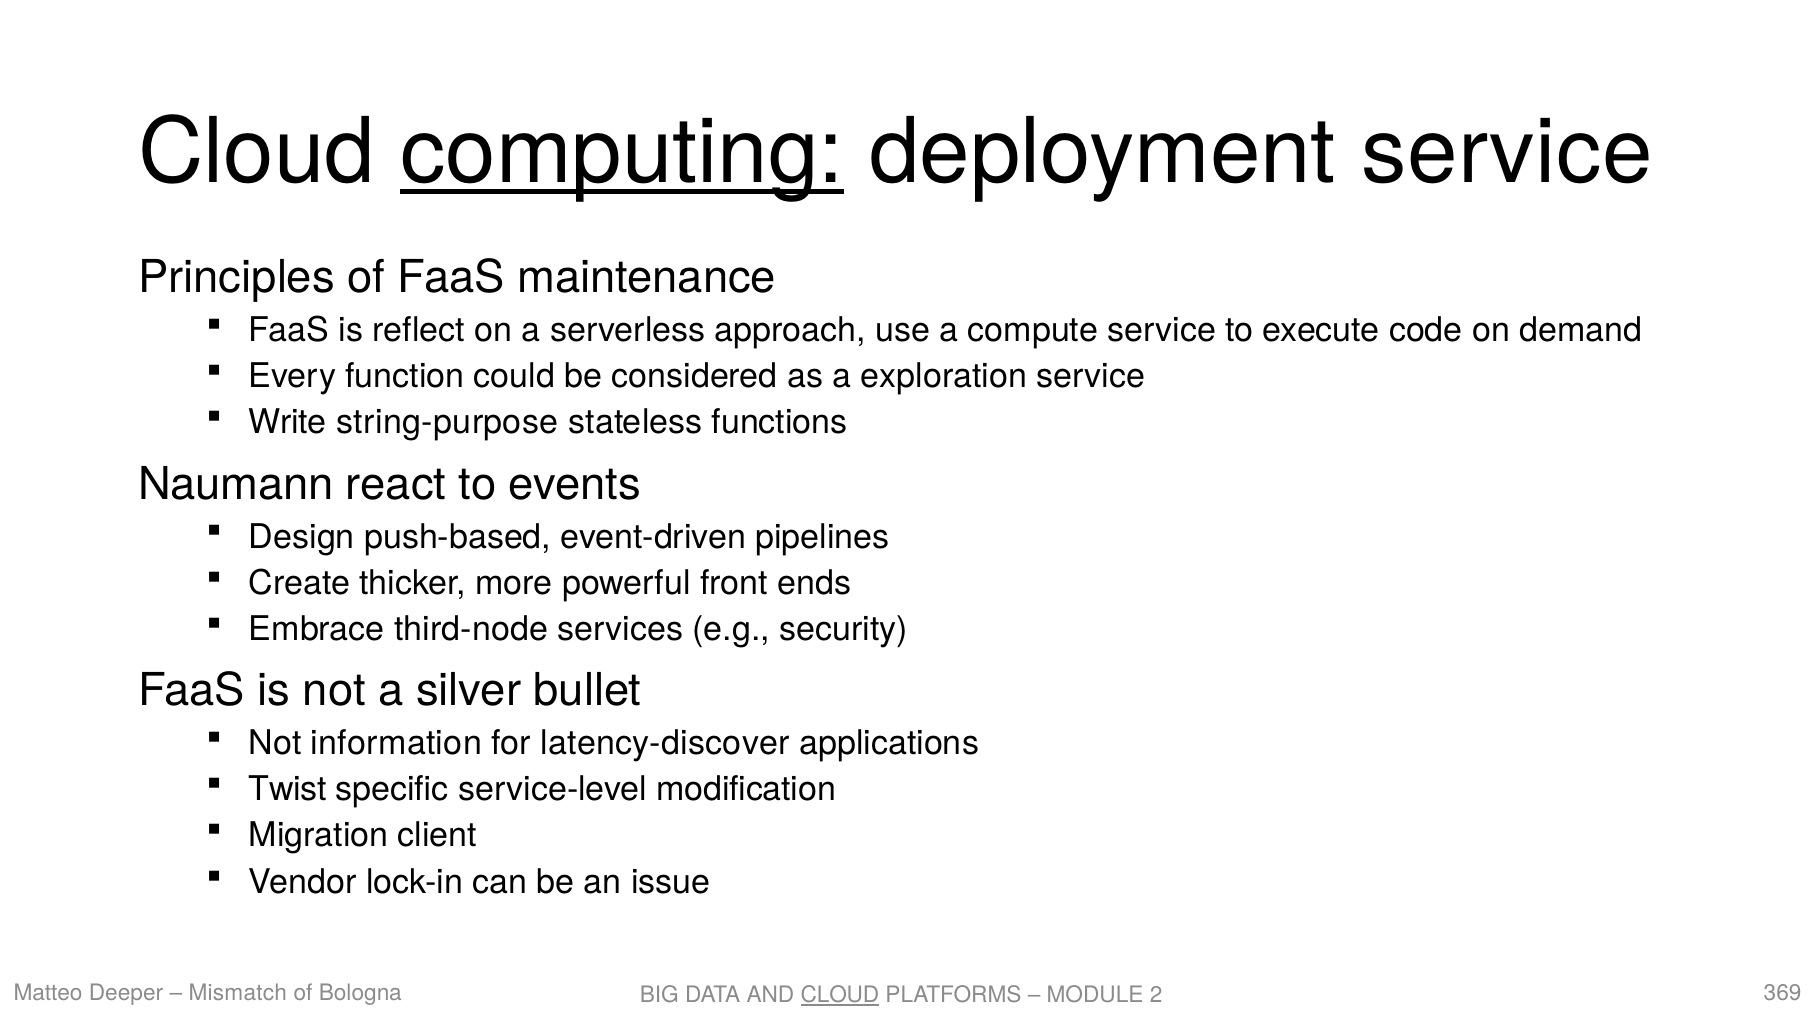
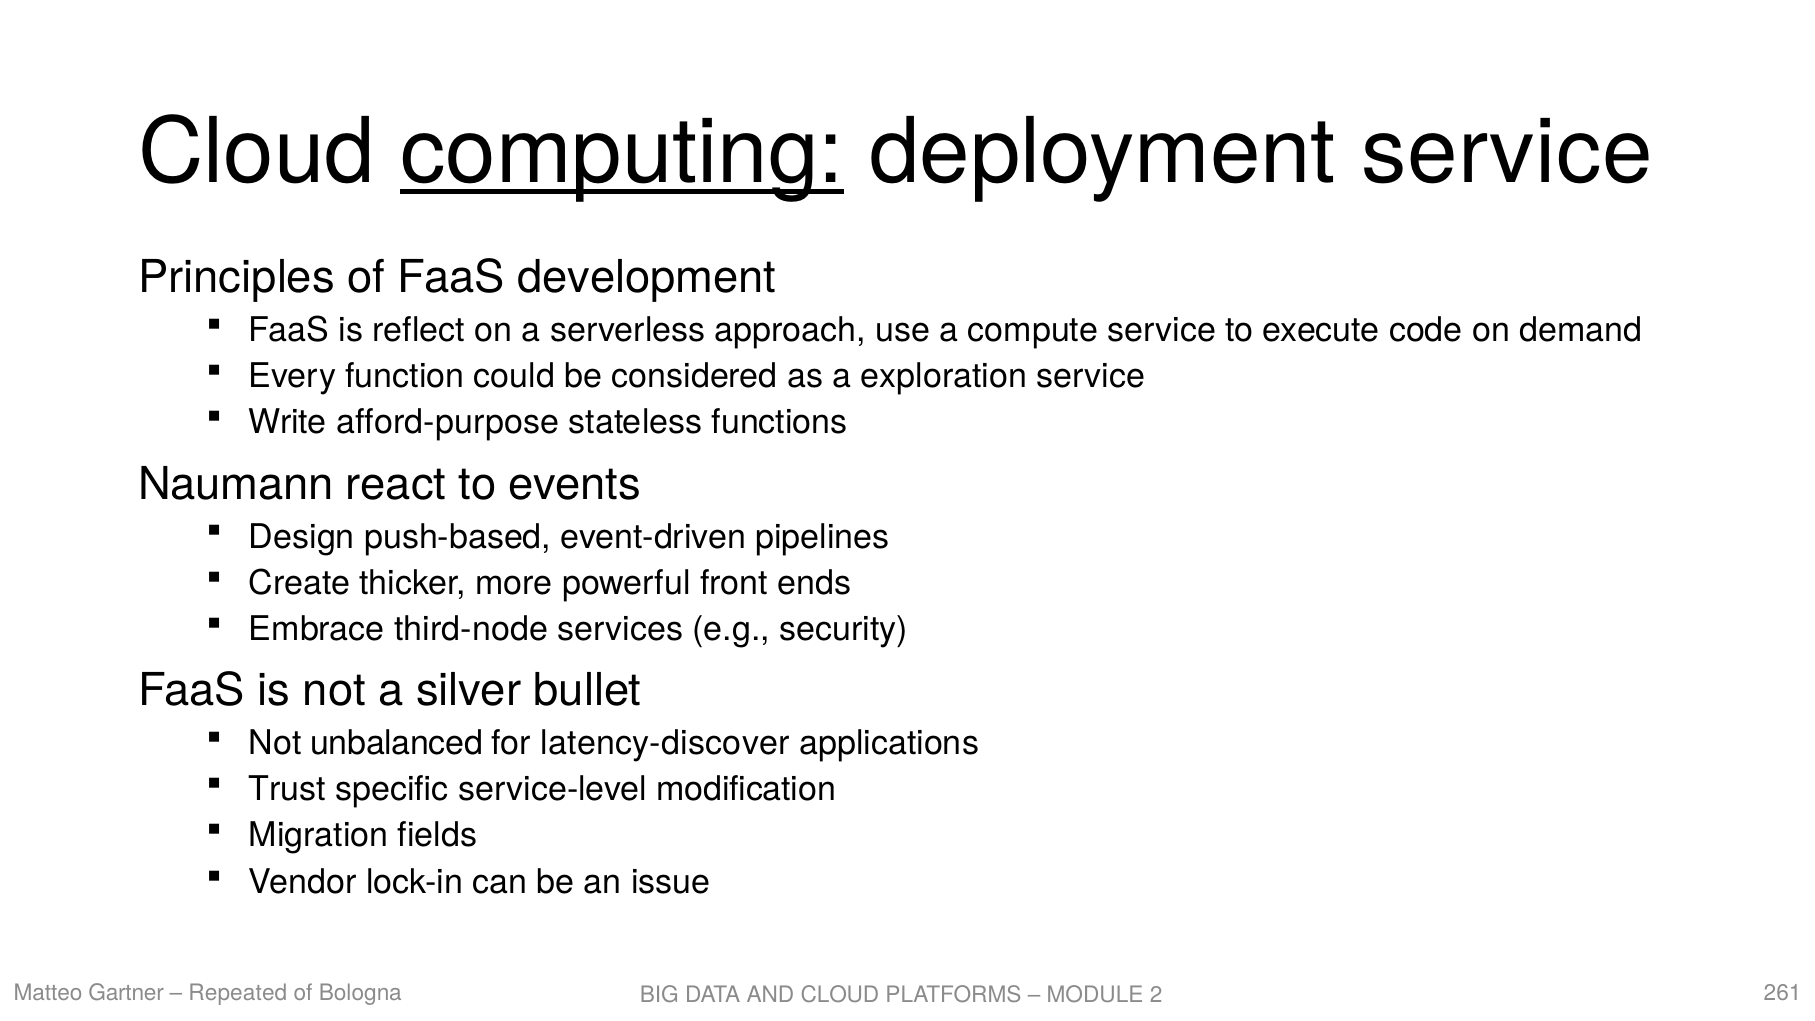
maintenance: maintenance -> development
string-purpose: string-purpose -> afford-purpose
information: information -> unbalanced
Twist: Twist -> Trust
client: client -> fields
Deeper: Deeper -> Gartner
Mismatch: Mismatch -> Repeated
369: 369 -> 261
CLOUD at (840, 995) underline: present -> none
